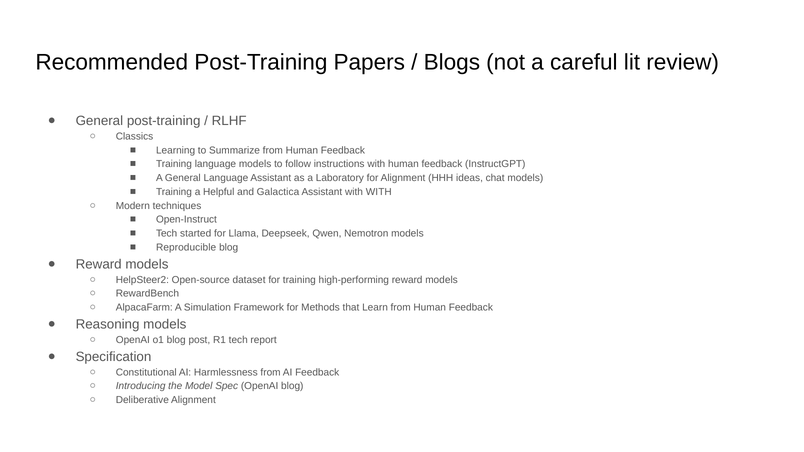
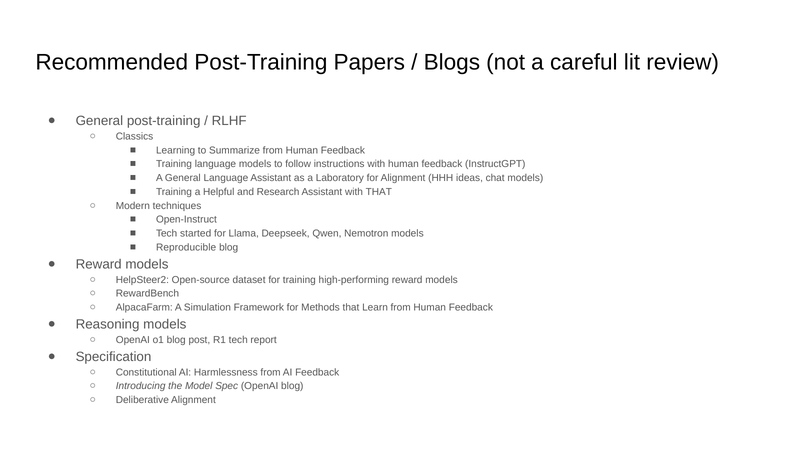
Galactica: Galactica -> Research
with WITH: WITH -> THAT
